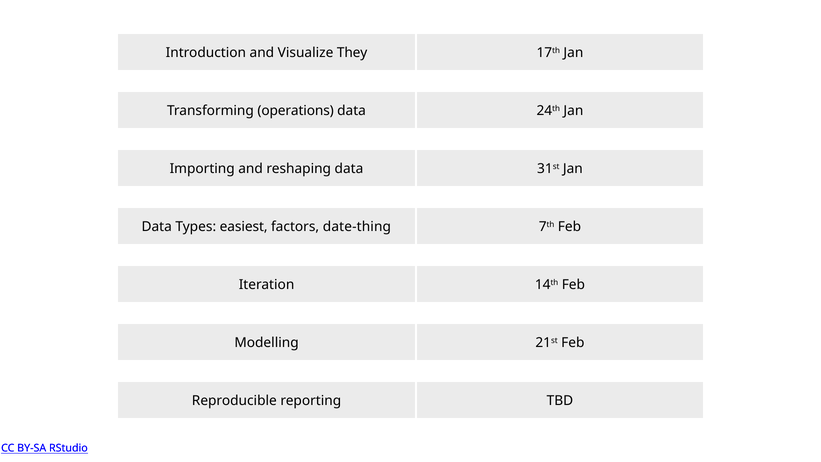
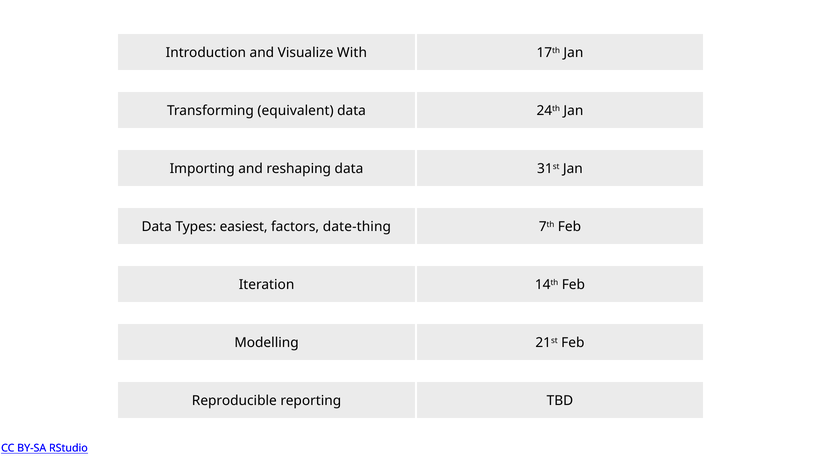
They: They -> With
operations: operations -> equivalent
